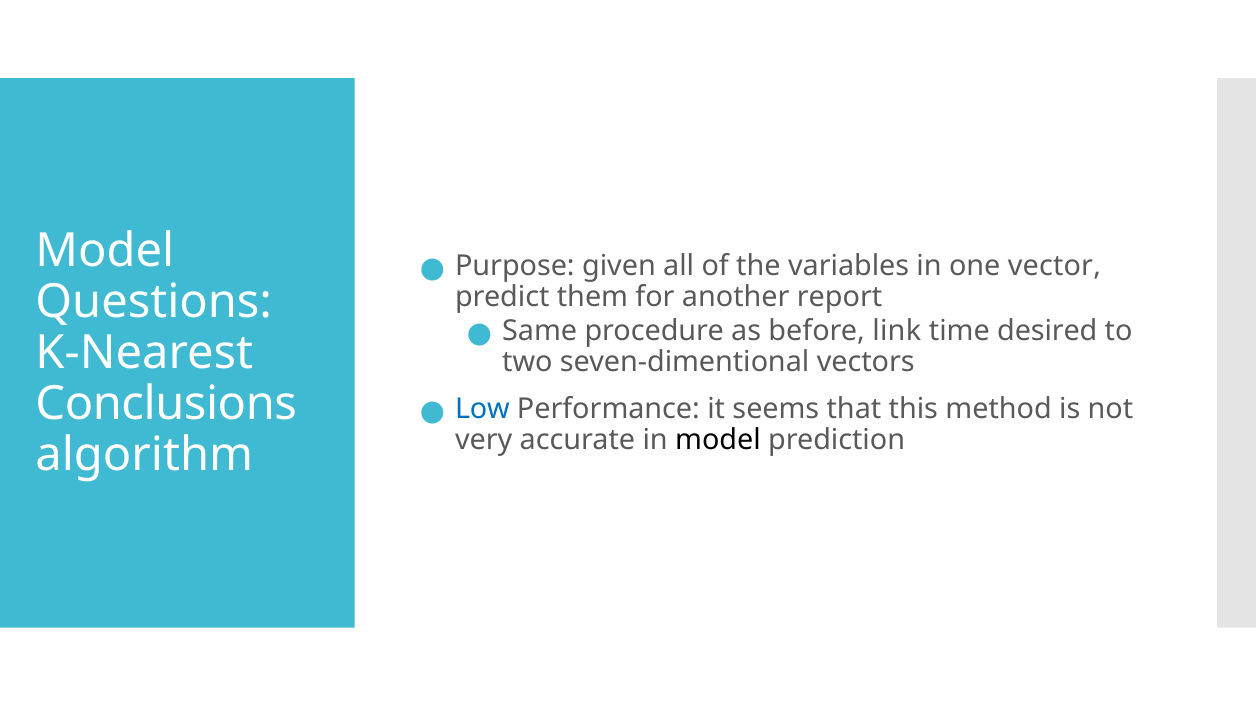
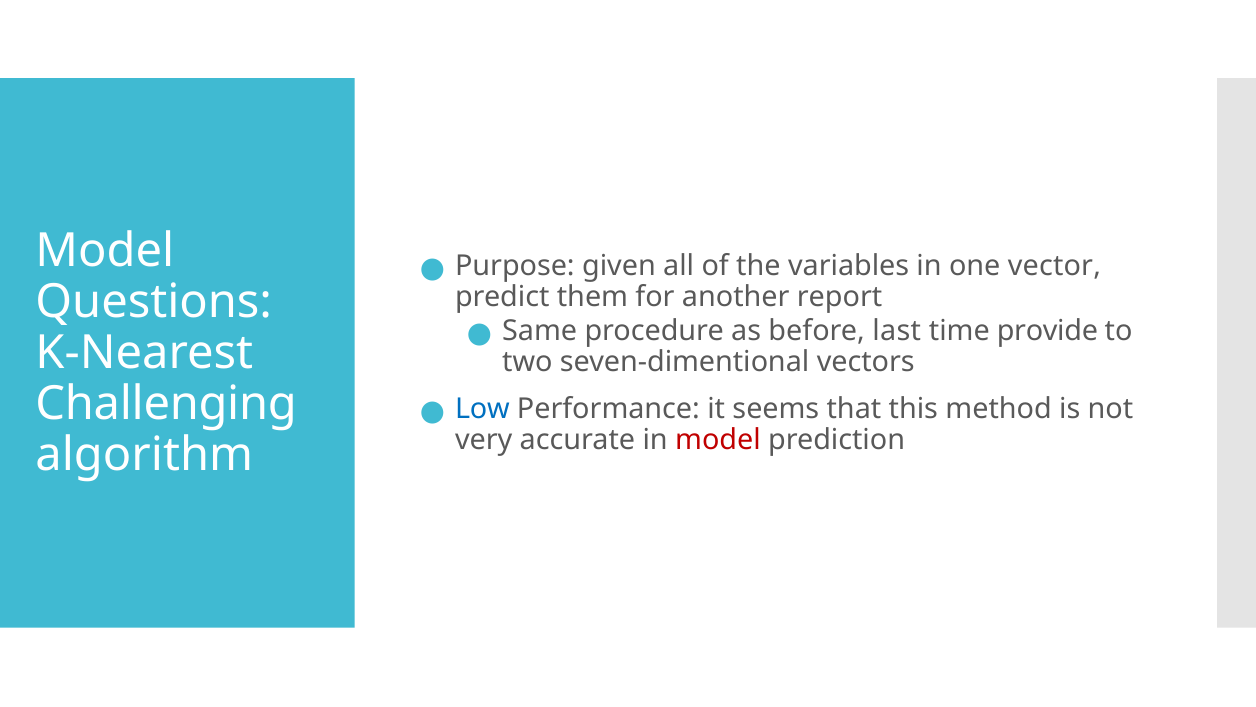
link: link -> last
desired: desired -> provide
Conclusions: Conclusions -> Challenging
model at (718, 440) colour: black -> red
